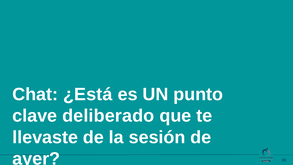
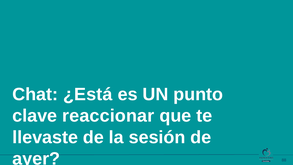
deliberado: deliberado -> reaccionar
